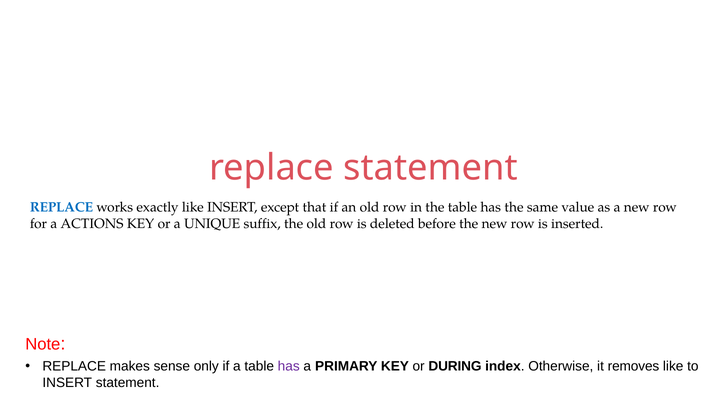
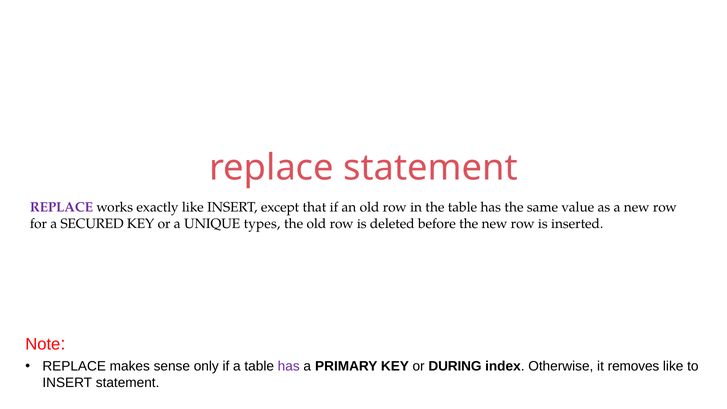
REPLACE at (61, 207) colour: blue -> purple
ACTIONS: ACTIONS -> SECURED
suffix: suffix -> types
